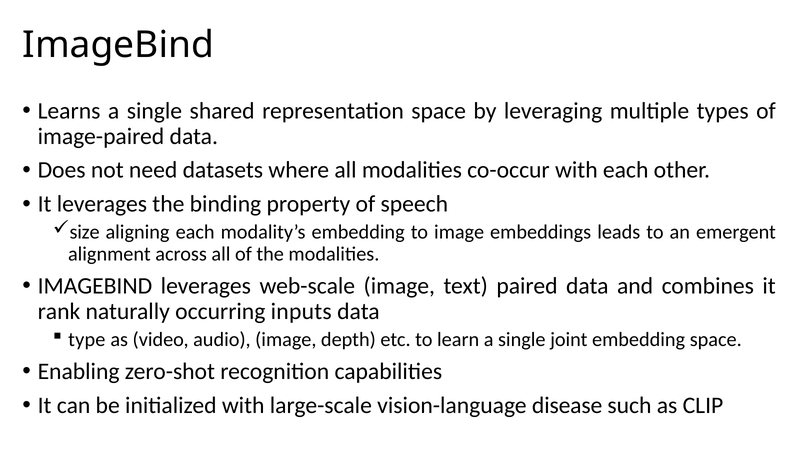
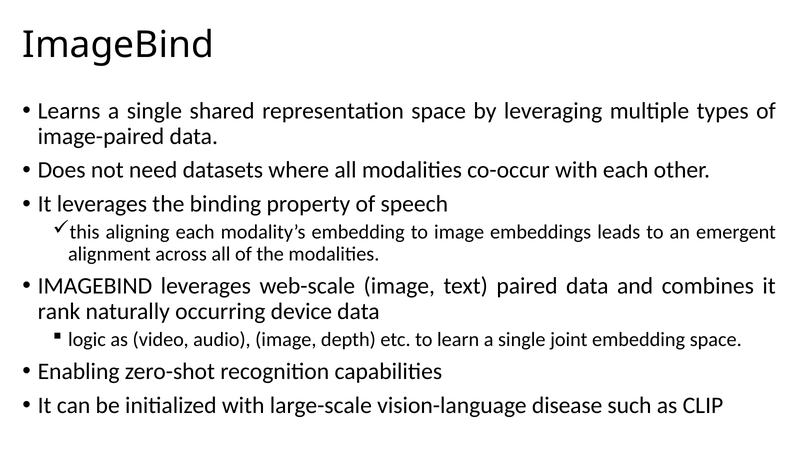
size: size -> this
inputs: inputs -> device
type: type -> logic
